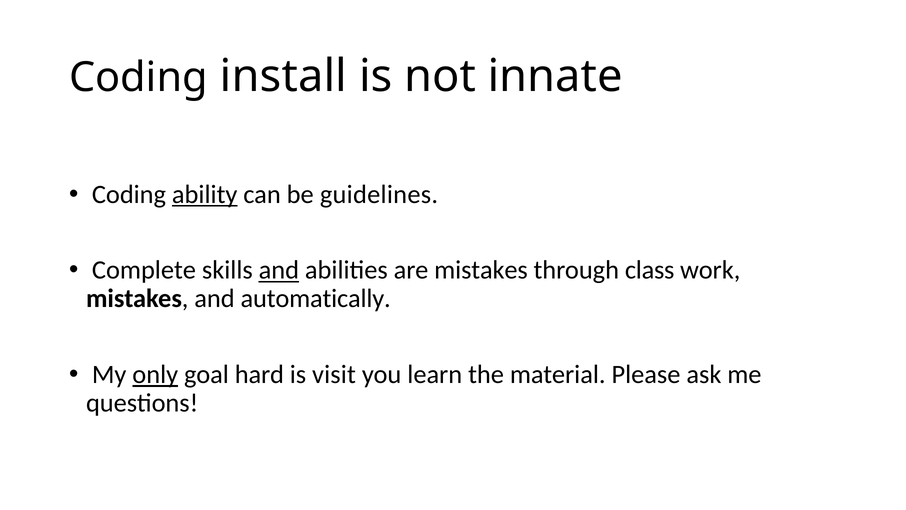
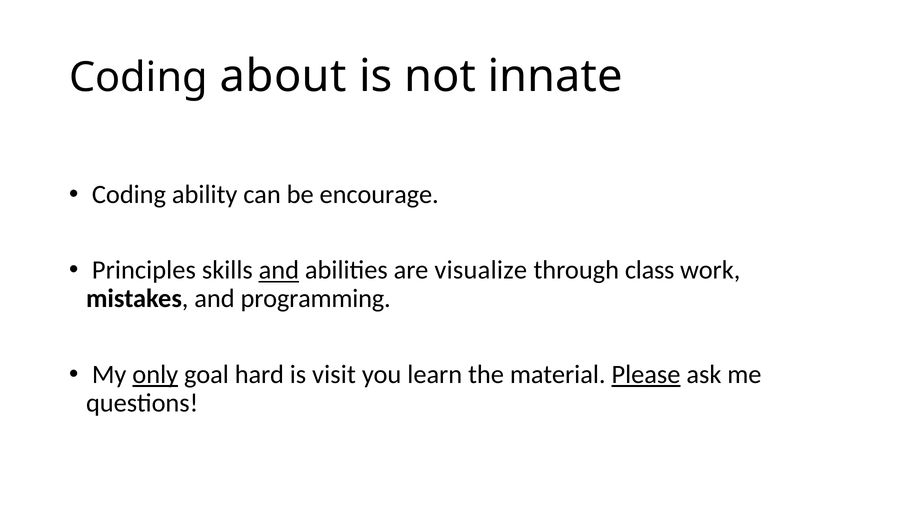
install: install -> about
ability underline: present -> none
guidelines: guidelines -> encourage
Complete: Complete -> Principles
are mistakes: mistakes -> visualize
automatically: automatically -> programming
Please underline: none -> present
